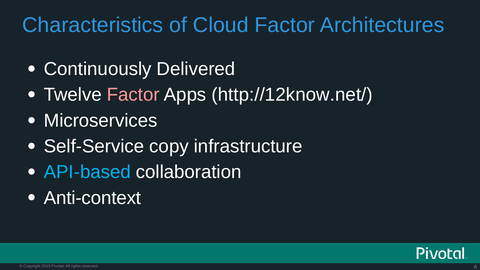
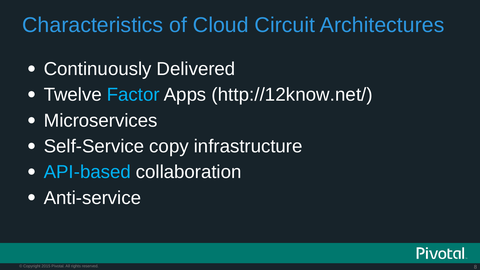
Cloud Factor: Factor -> Circuit
Factor at (133, 95) colour: pink -> light blue
Anti-context: Anti-context -> Anti-service
